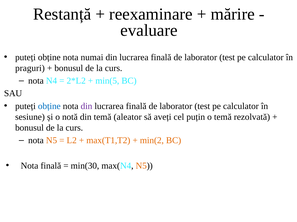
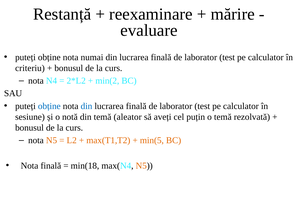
praguri: praguri -> criteriu
min(5: min(5 -> min(2
din at (86, 106) colour: purple -> blue
min(2: min(2 -> min(5
min(30: min(30 -> min(18
